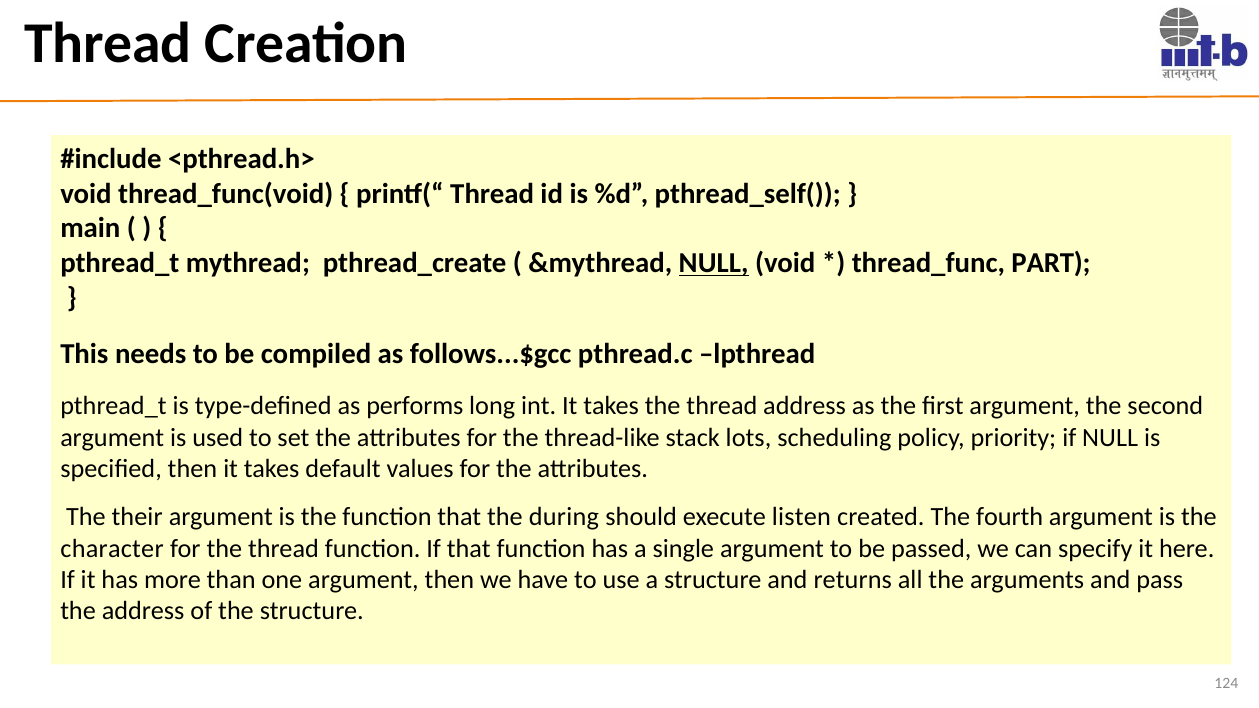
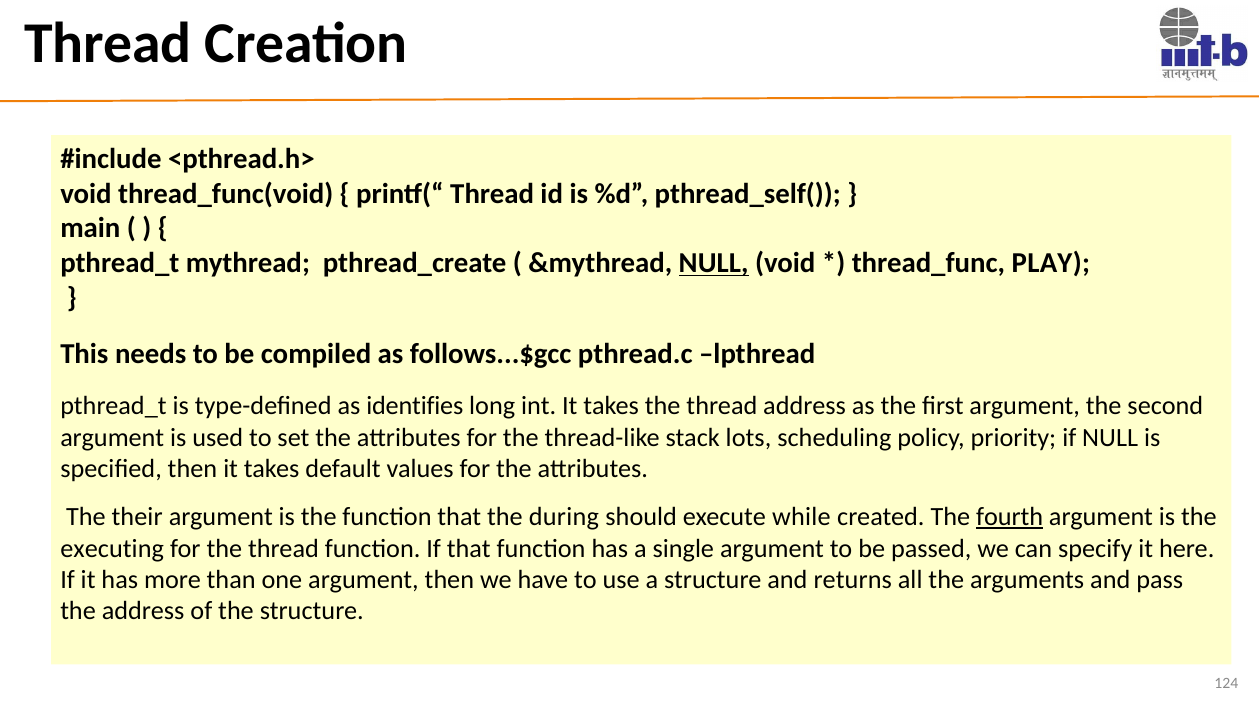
PART: PART -> PLAY
performs: performs -> identifies
listen: listen -> while
fourth underline: none -> present
character: character -> executing
